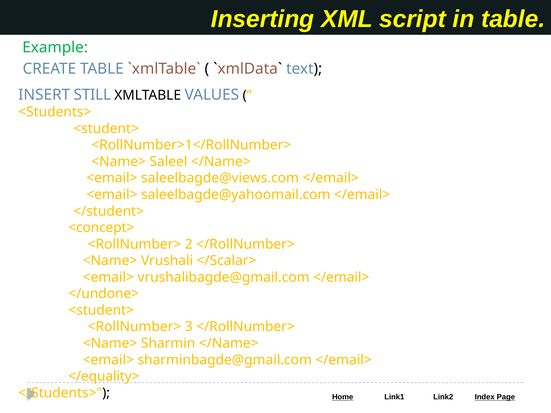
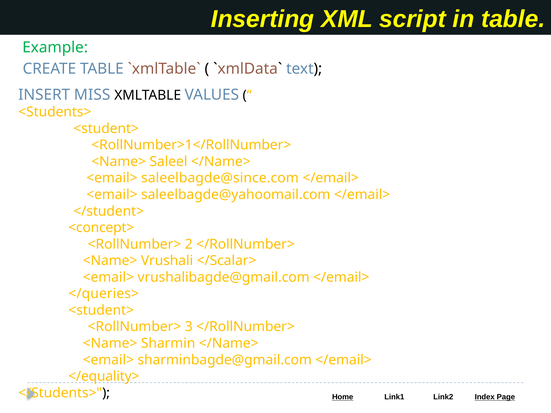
STILL: STILL -> MISS
saleelbagde@views.com: saleelbagde@views.com -> saleelbagde@since.com
</undone>: </undone> -> </queries>
